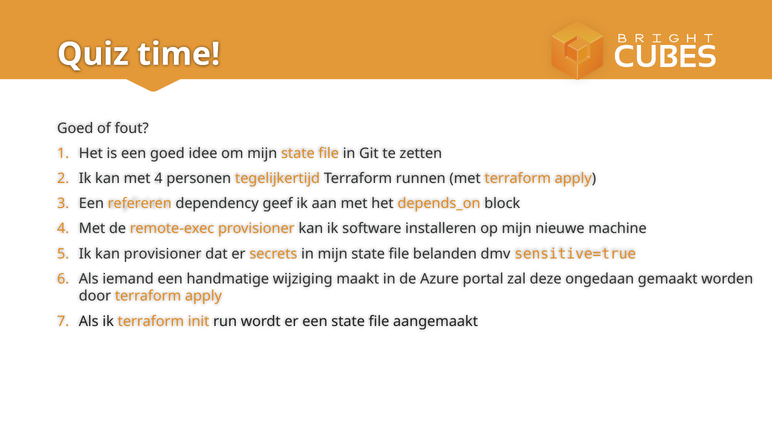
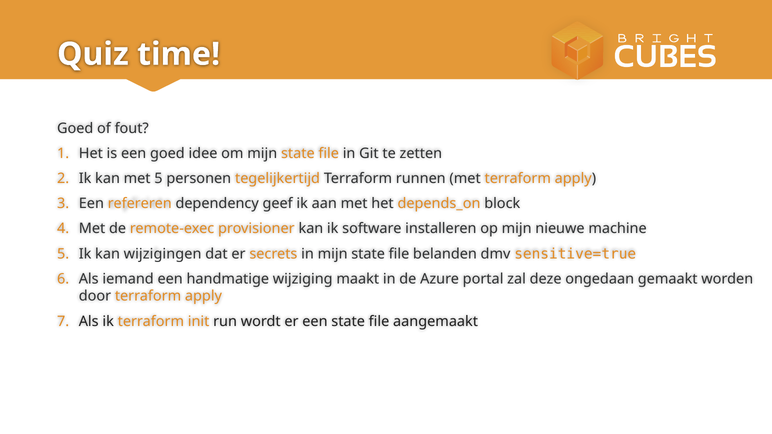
met 4: 4 -> 5
kan provisioner: provisioner -> wijzigingen
